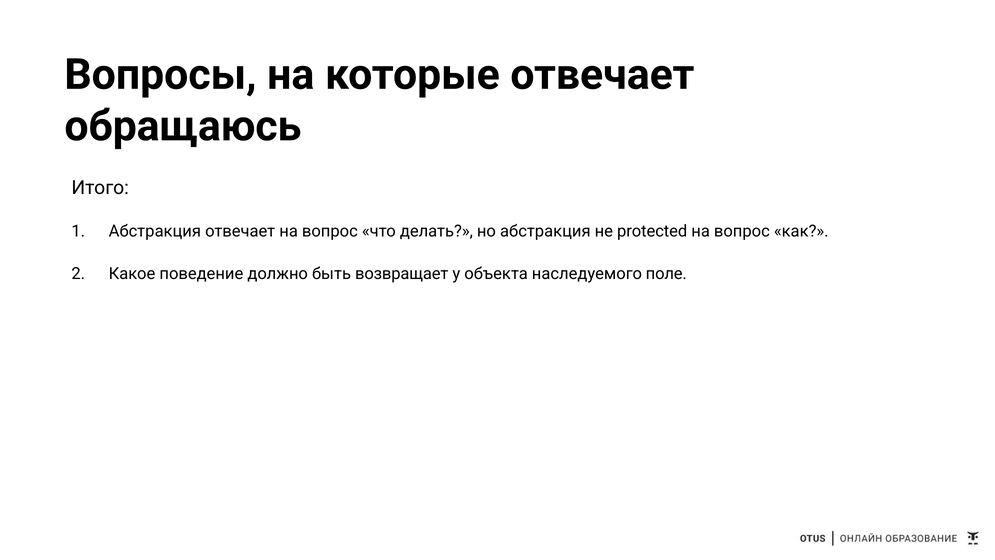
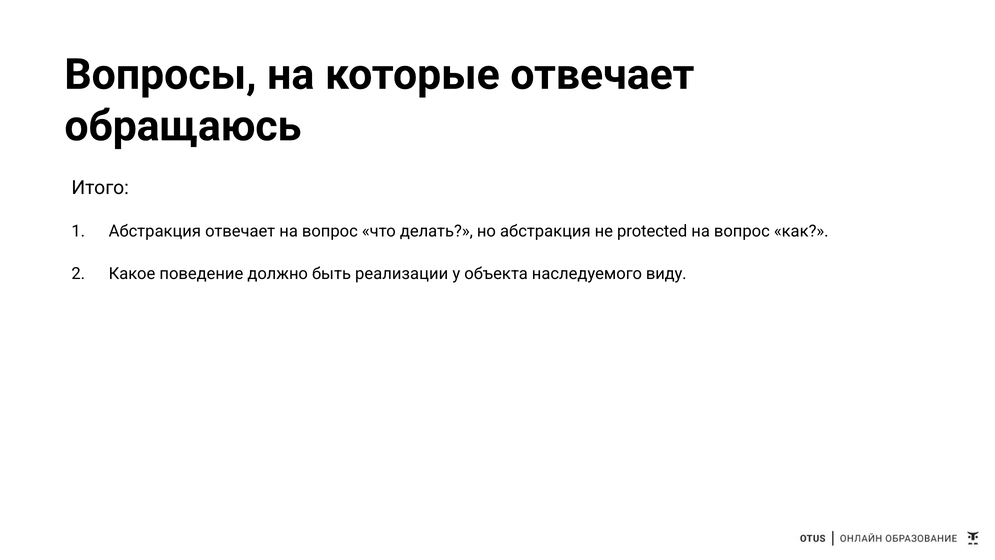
возвращает: возвращает -> реализации
поле: поле -> виду
